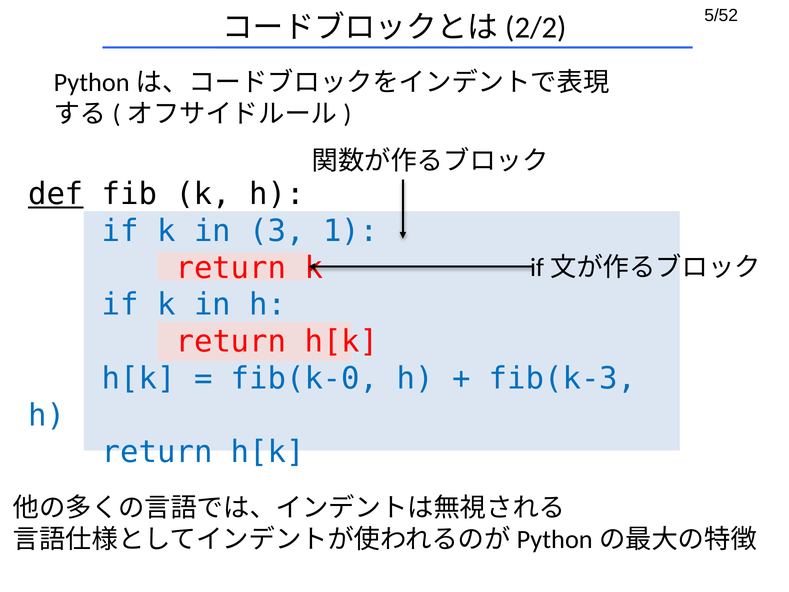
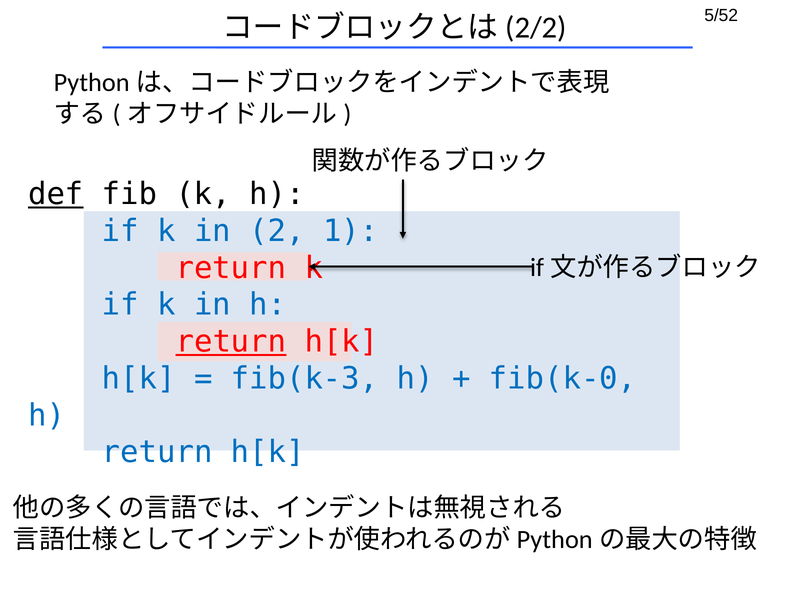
3: 3 -> 2
return at (231, 342) underline: none -> present
fib(k-0: fib(k-0 -> fib(k-3
fib(k-3: fib(k-3 -> fib(k-0
